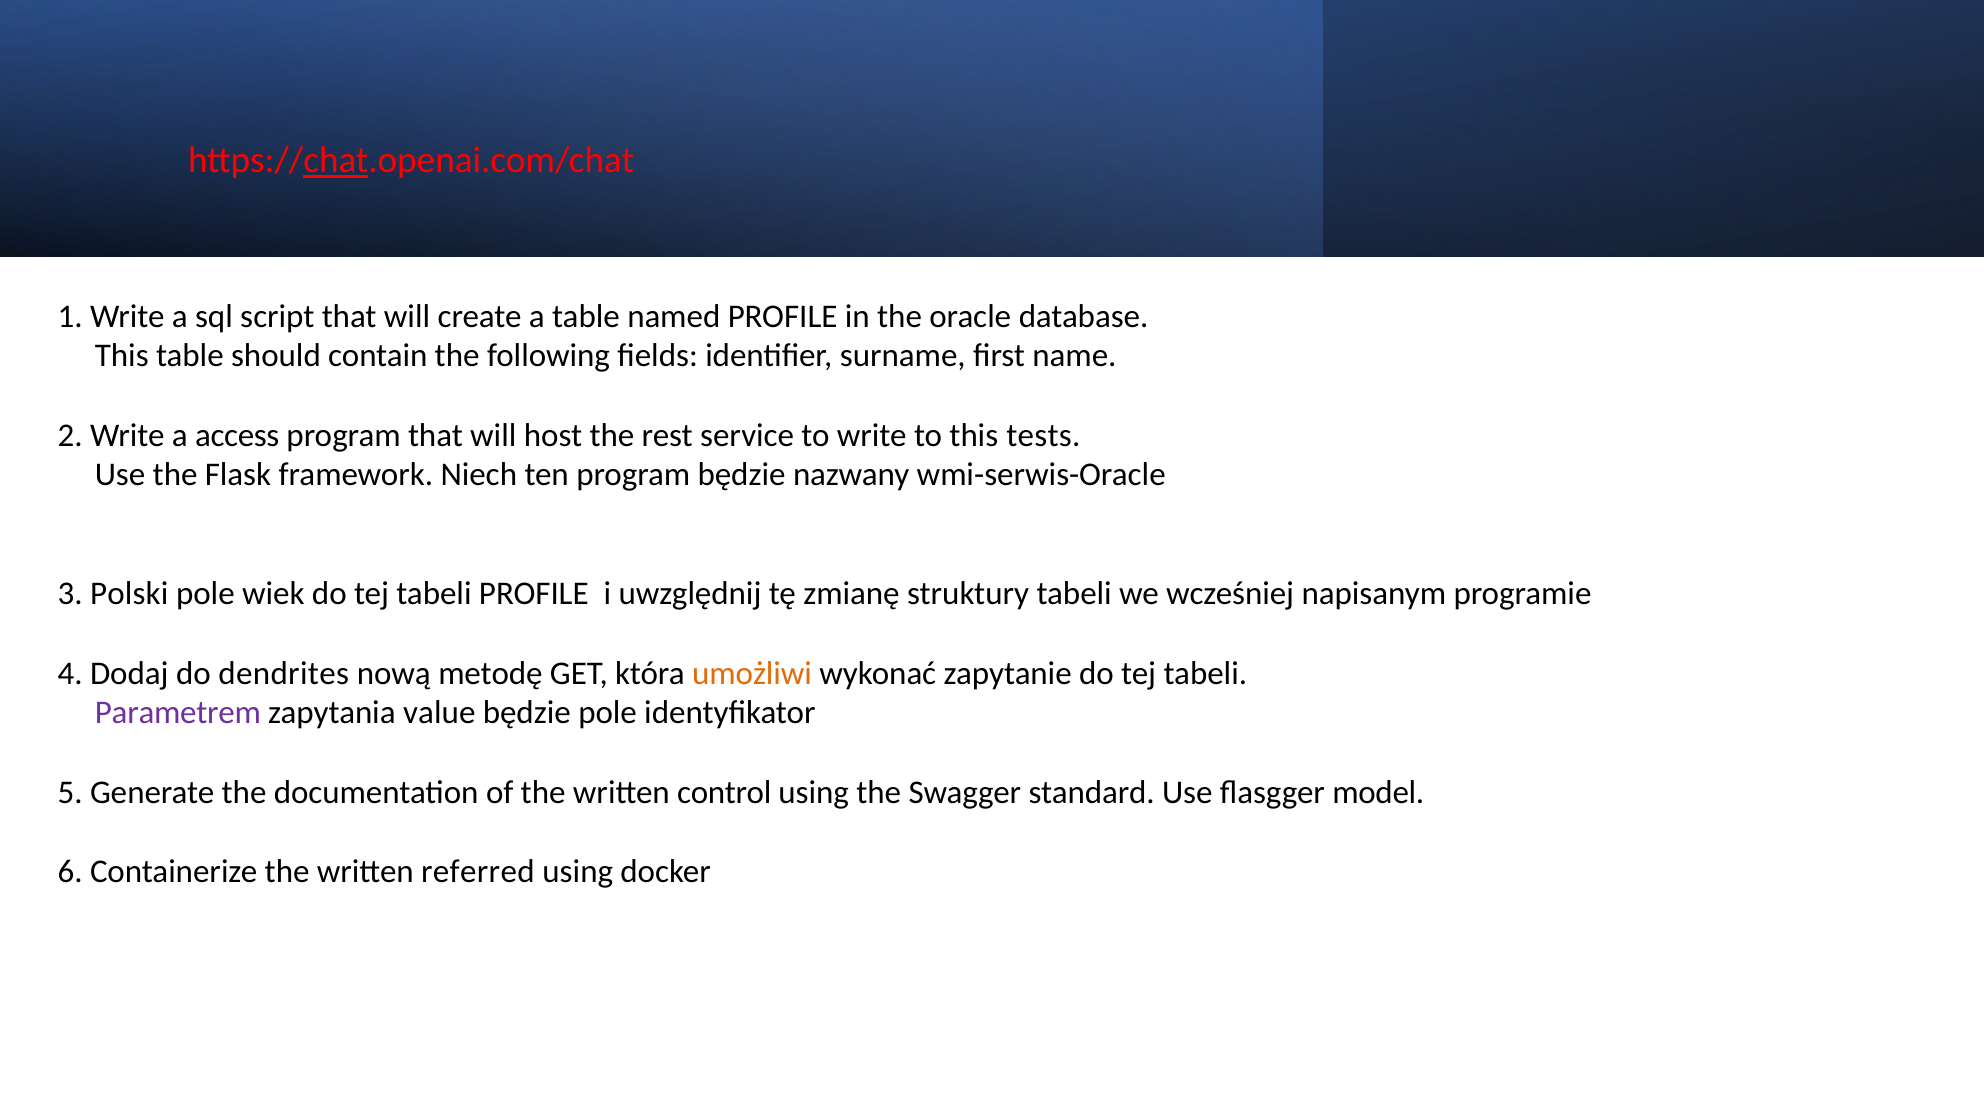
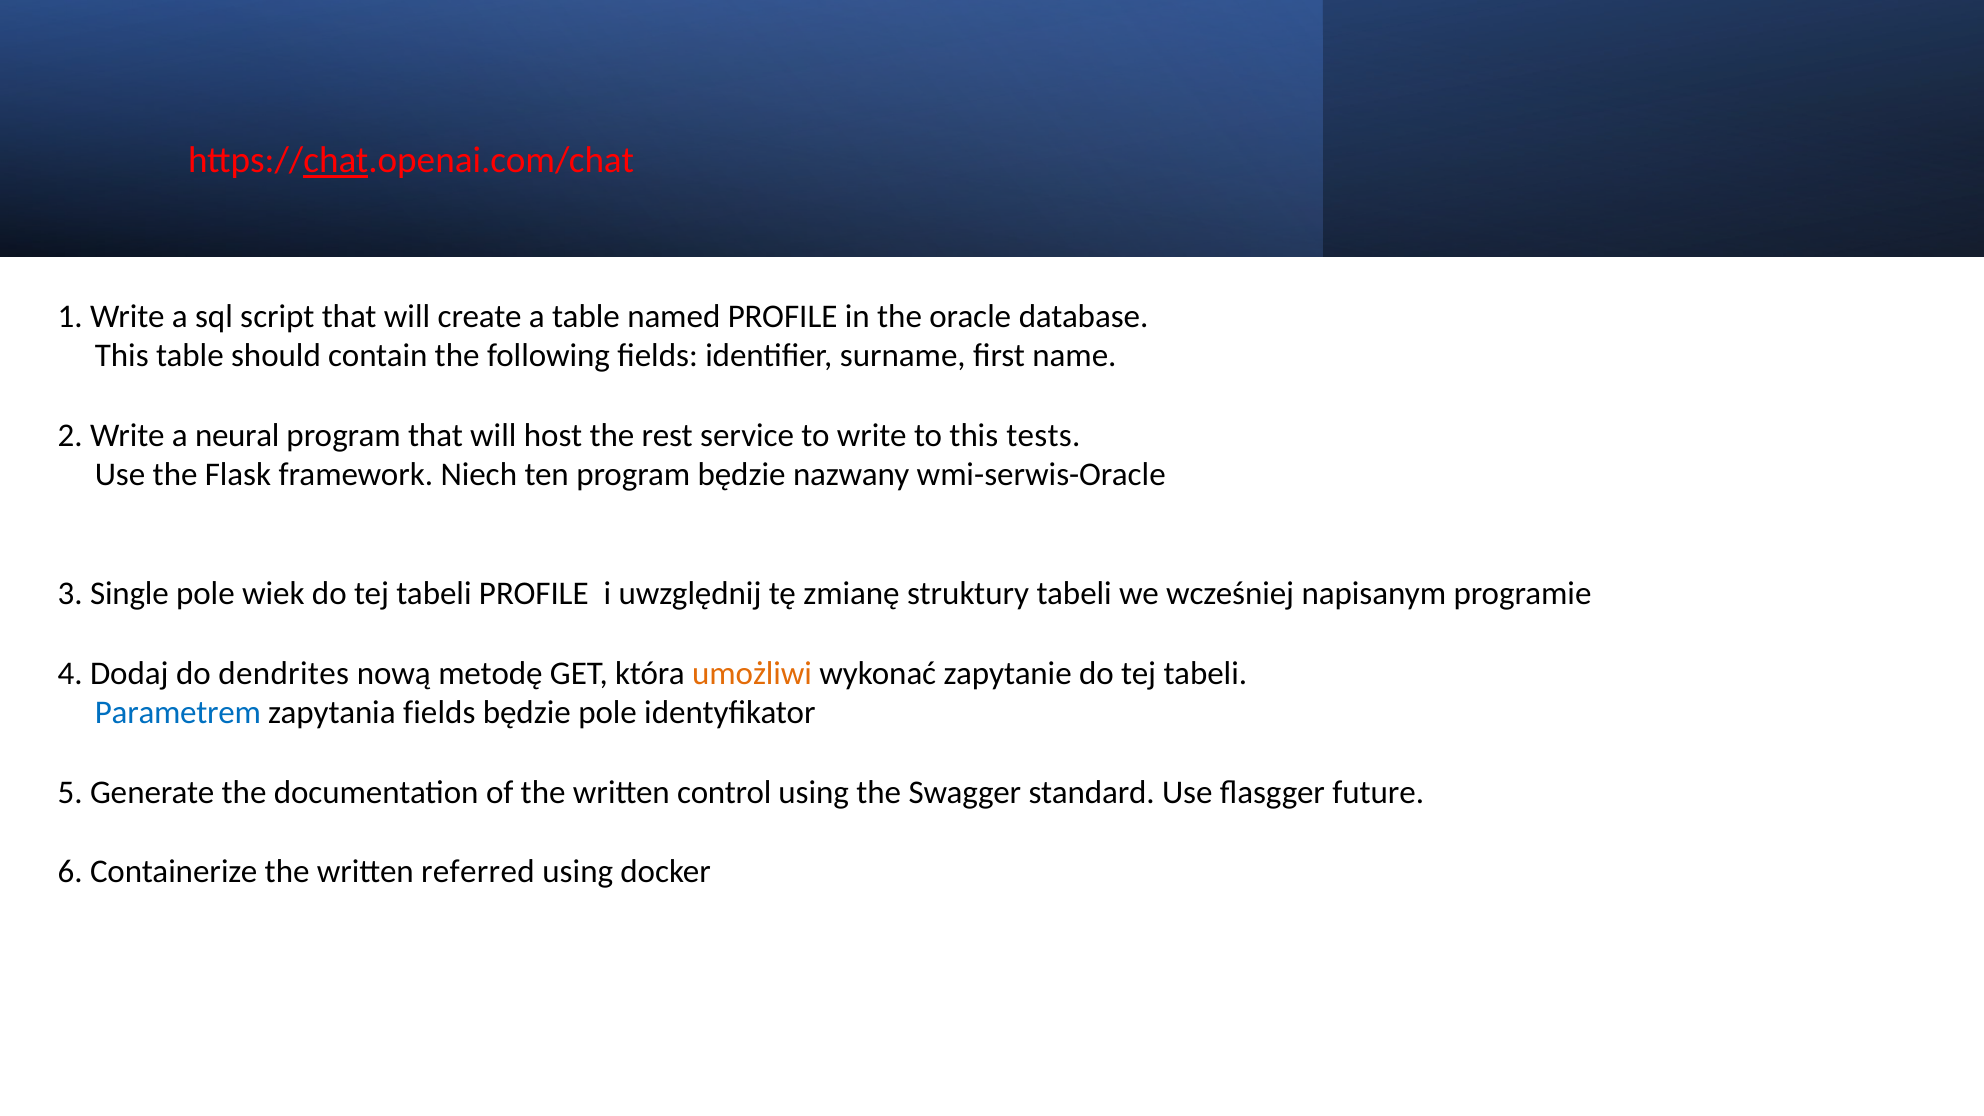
access: access -> neural
Polski: Polski -> Single
Parametrem colour: purple -> blue
zapytania value: value -> fields
model: model -> future
